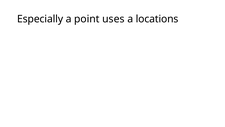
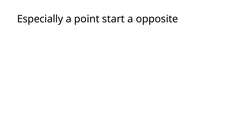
uses: uses -> start
locations: locations -> opposite
